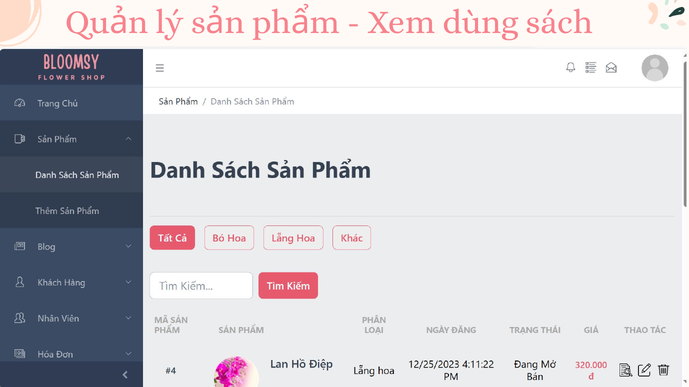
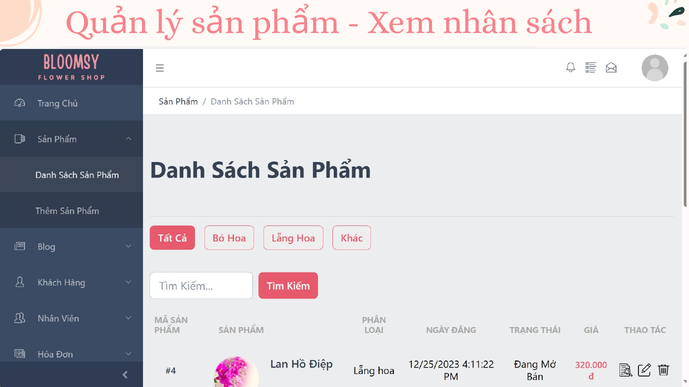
dùng: dùng -> nhân
